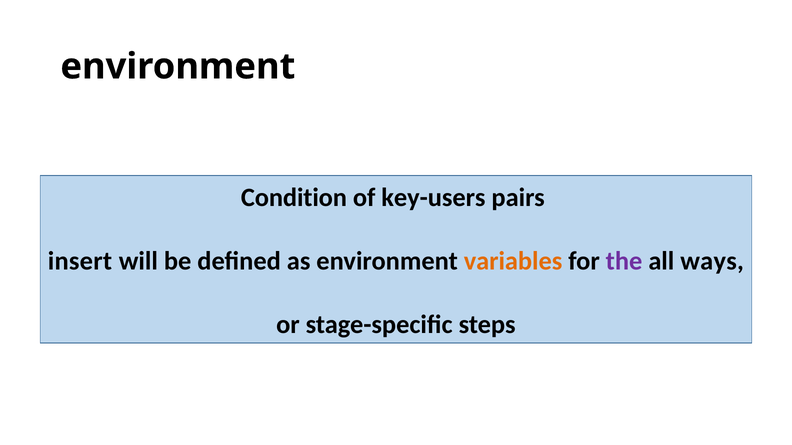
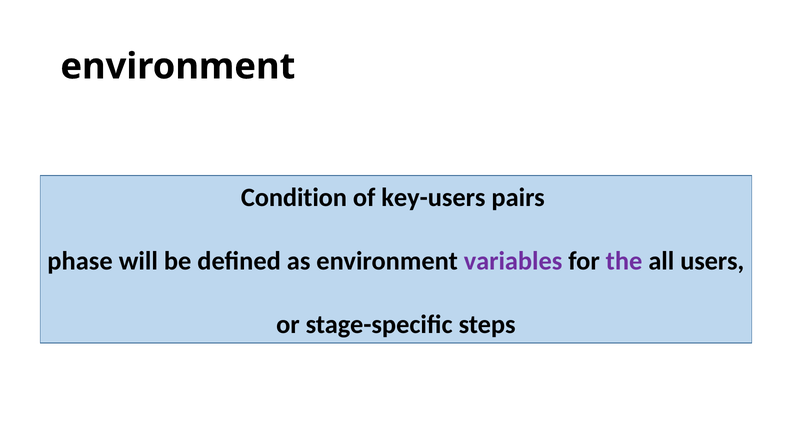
insert: insert -> phase
variables colour: orange -> purple
ways: ways -> users
